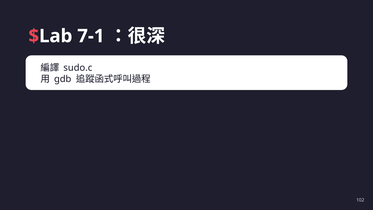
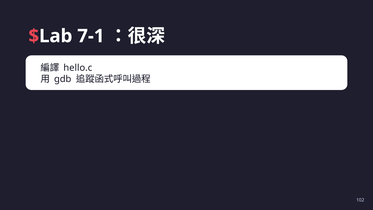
sudo.c: sudo.c -> hello.c
